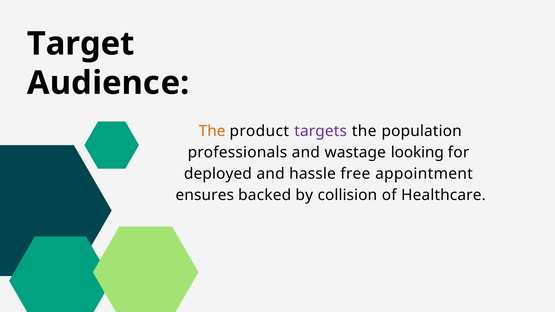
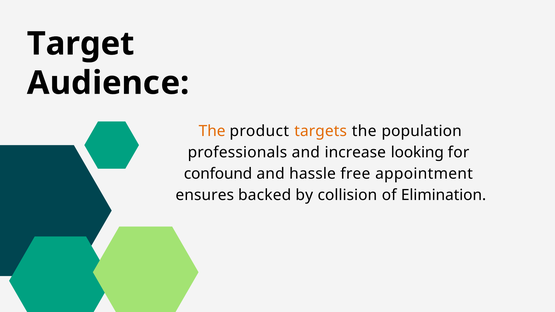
targets colour: purple -> orange
wastage: wastage -> increase
deployed: deployed -> confound
Healthcare: Healthcare -> Elimination
